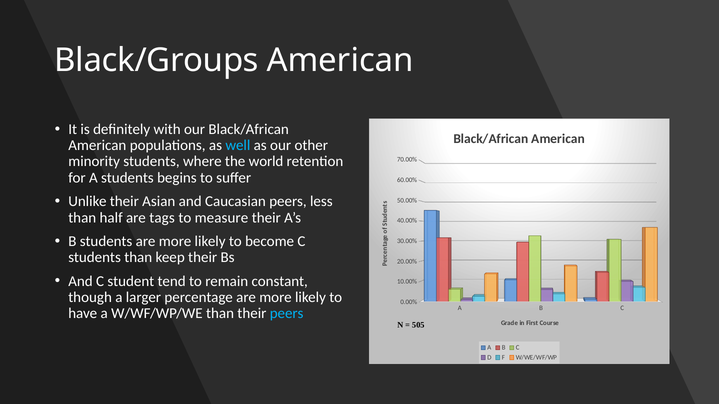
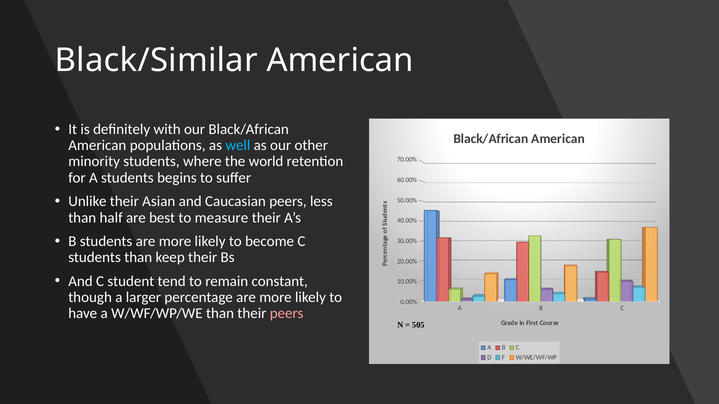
Black/Groups: Black/Groups -> Black/Similar
tags: tags -> best
peers at (287, 314) colour: light blue -> pink
